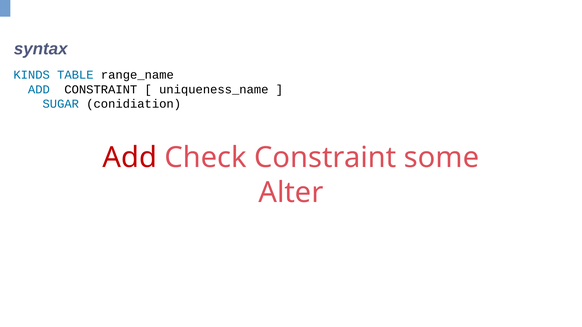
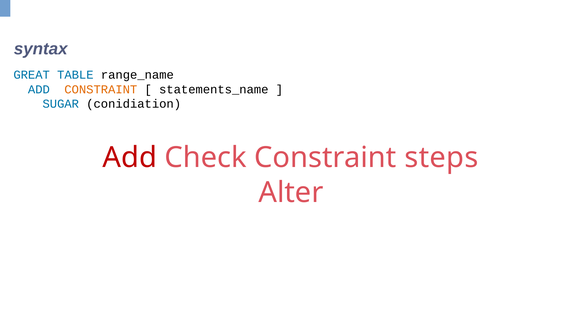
KINDS: KINDS -> GREAT
CONSTRAINT at (101, 89) colour: black -> orange
uniqueness_name: uniqueness_name -> statements_name
some: some -> steps
